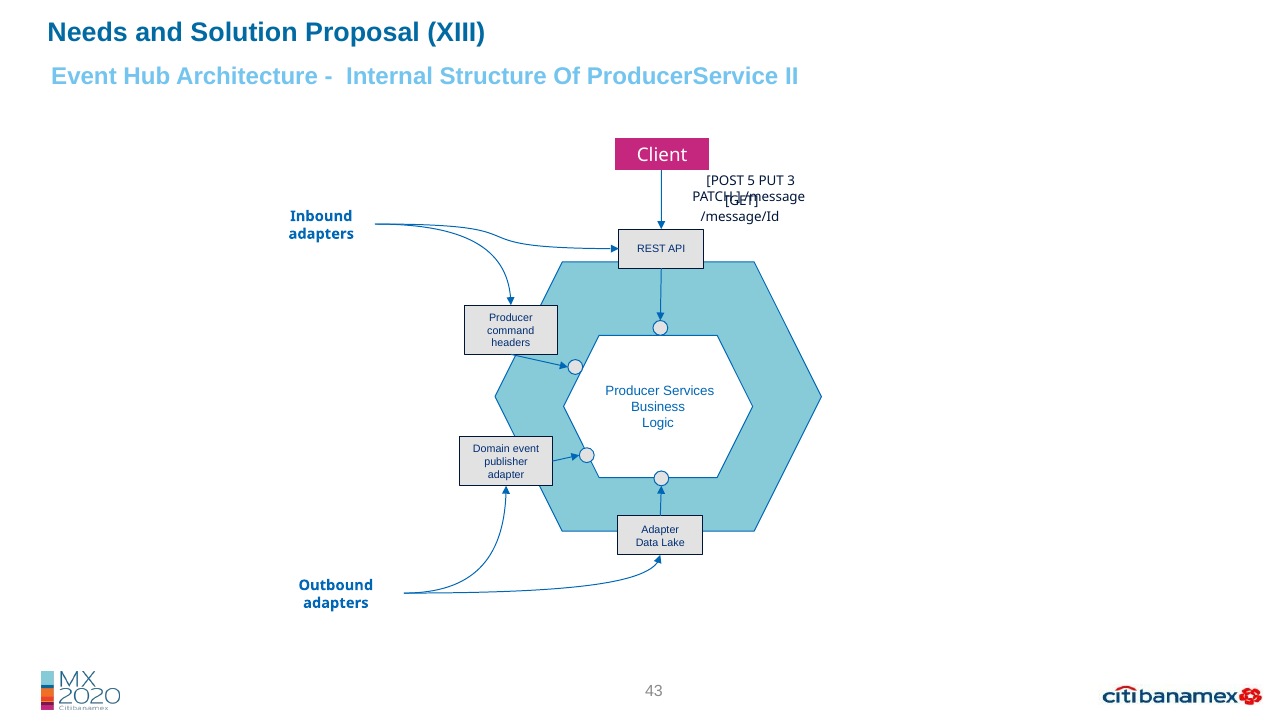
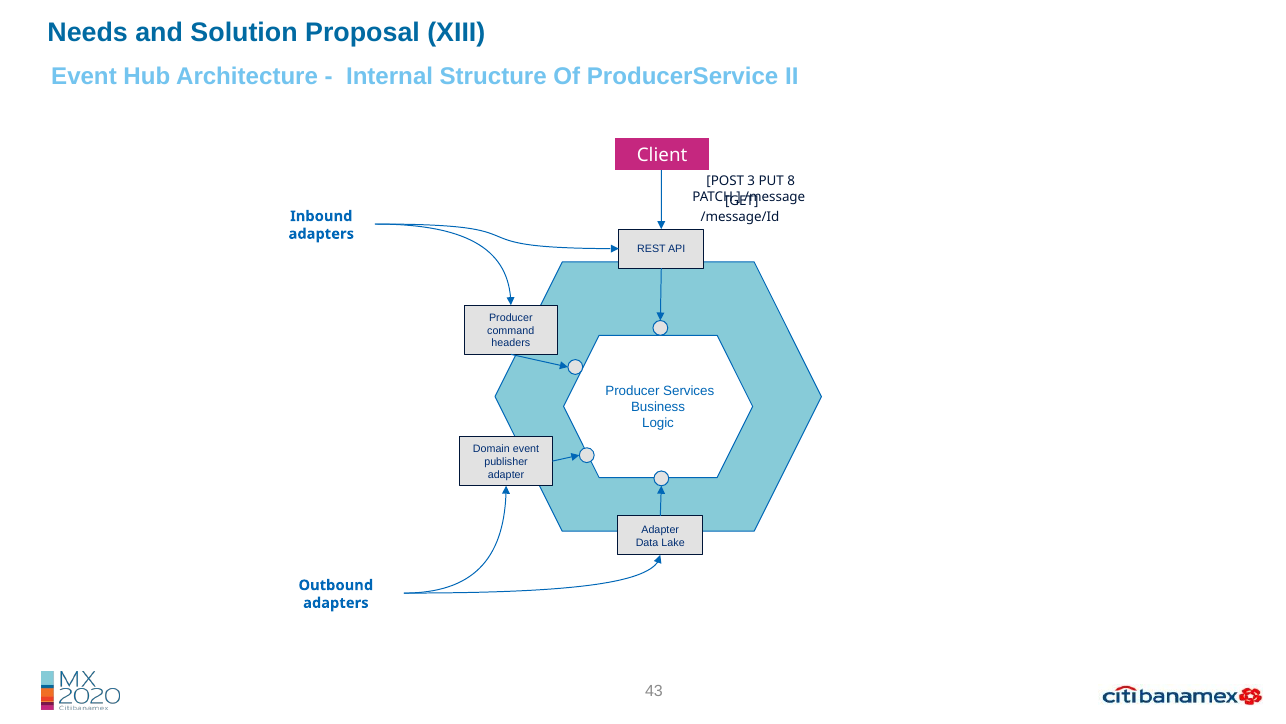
5: 5 -> 3
3: 3 -> 8
